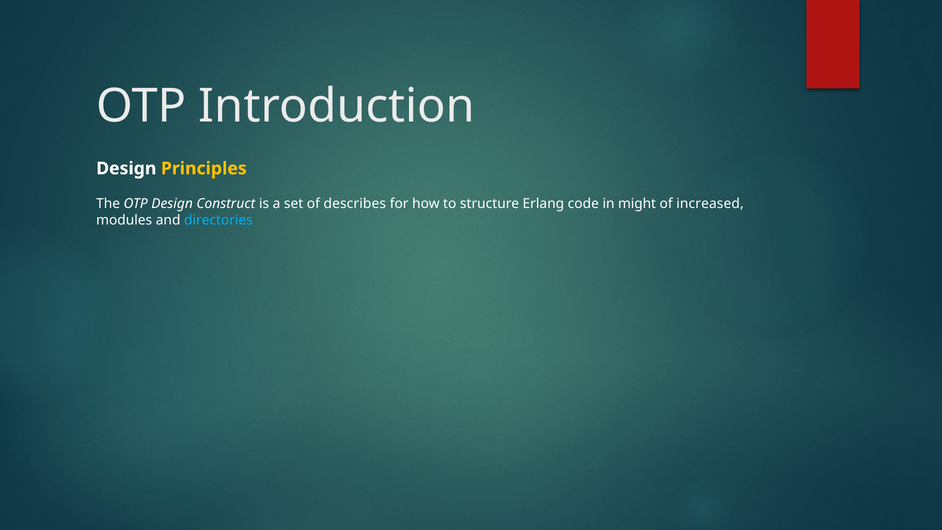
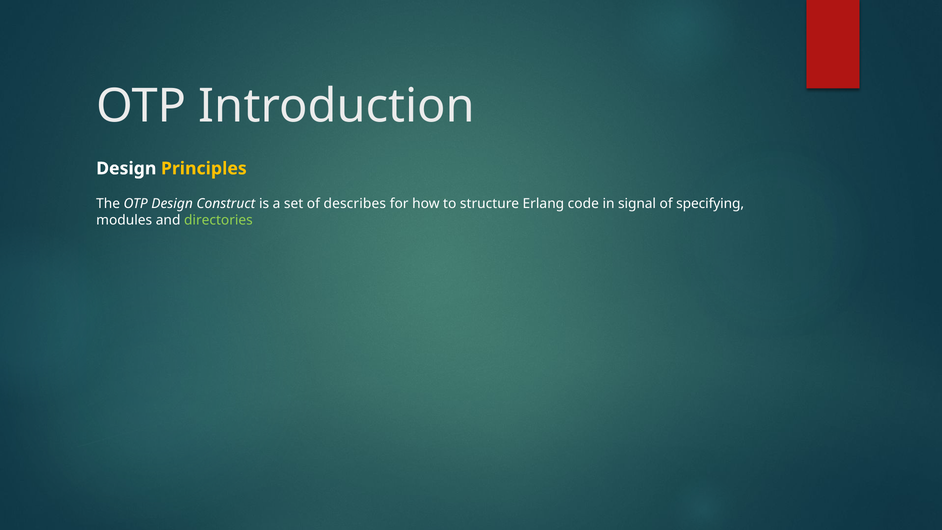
might: might -> signal
increased: increased -> specifying
directories colour: light blue -> light green
